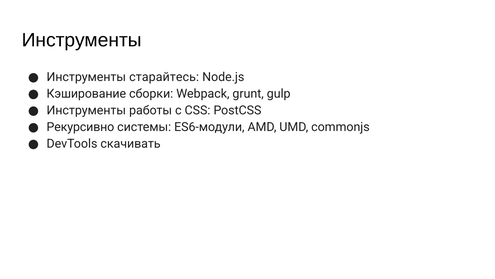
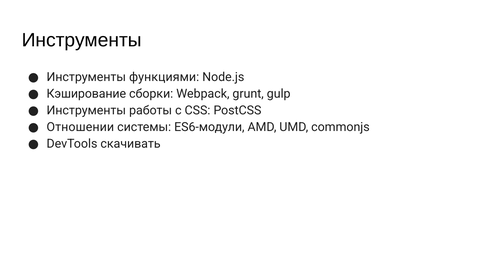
старайтесь: старайтесь -> функциями
Рекурсивно: Рекурсивно -> Отношении
